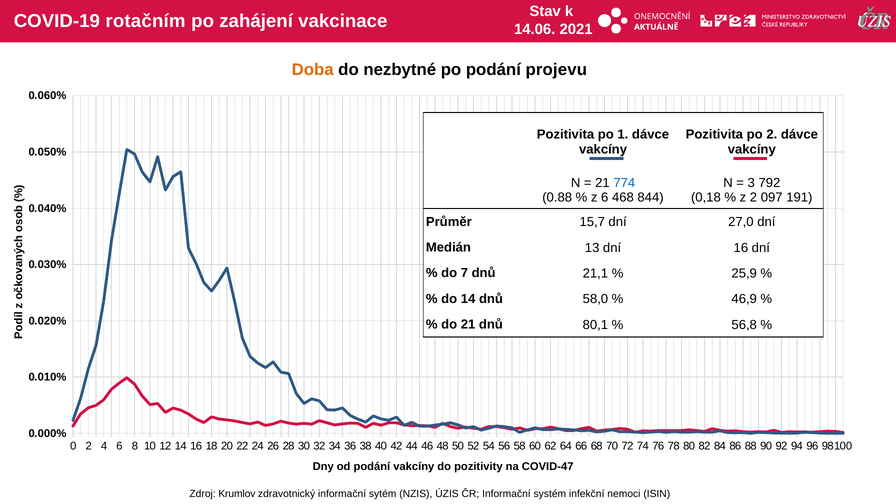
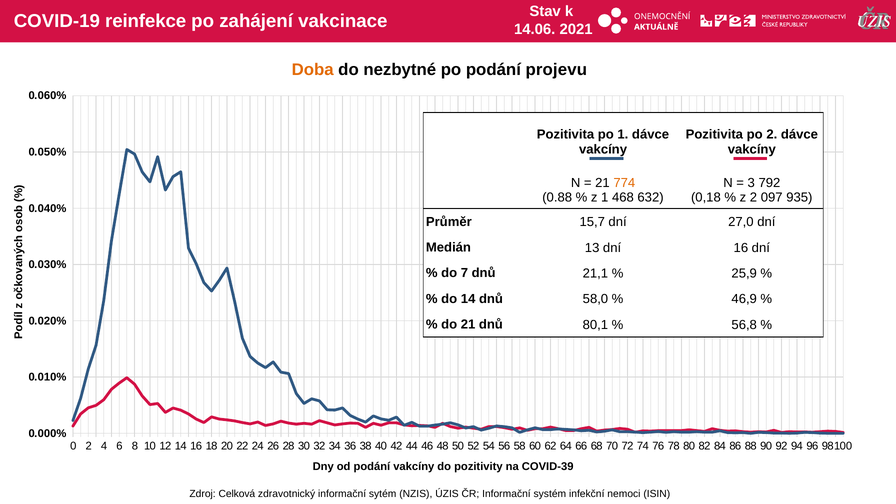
rotačním: rotačním -> reinfekce
774 colour: blue -> orange
z 6: 6 -> 1
844: 844 -> 632
191: 191 -> 935
COVID-47: COVID-47 -> COVID-39
Krumlov: Krumlov -> Celková
